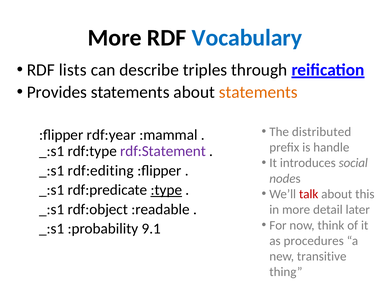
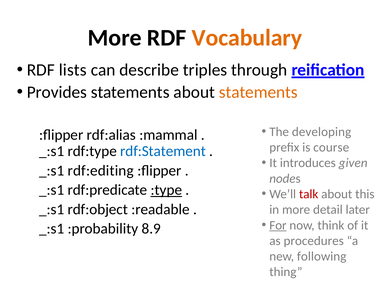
Vocabulary colour: blue -> orange
distributed: distributed -> developing
rdf:year: rdf:year -> rdf:alias
handle: handle -> course
rdf:Statement colour: purple -> blue
social: social -> given
For underline: none -> present
9.1: 9.1 -> 8.9
transitive: transitive -> following
